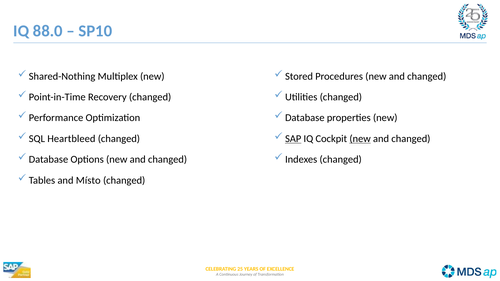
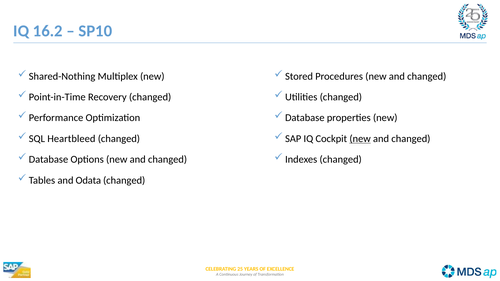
88.0: 88.0 -> 16.2
SAP underline: present -> none
Místo: Místo -> Odata
